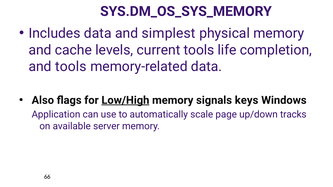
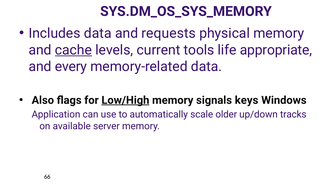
simplest: simplest -> requests
cache underline: none -> present
completion: completion -> appropriate
and tools: tools -> every
page: page -> older
